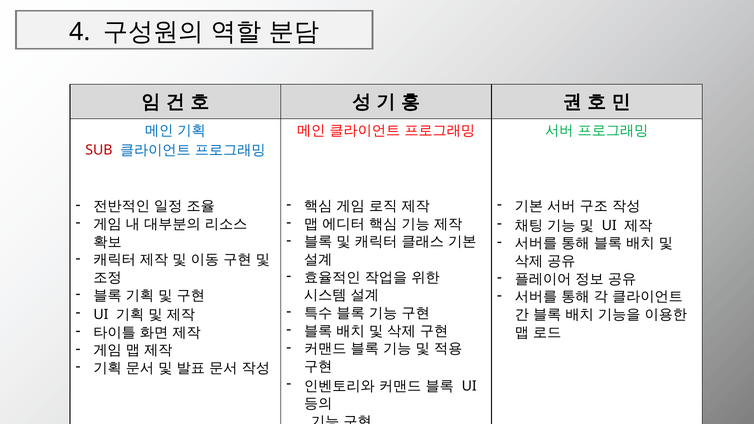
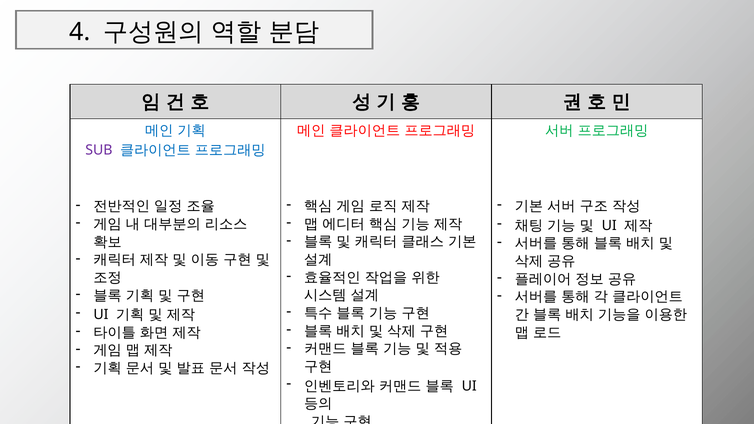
SUB colour: red -> purple
